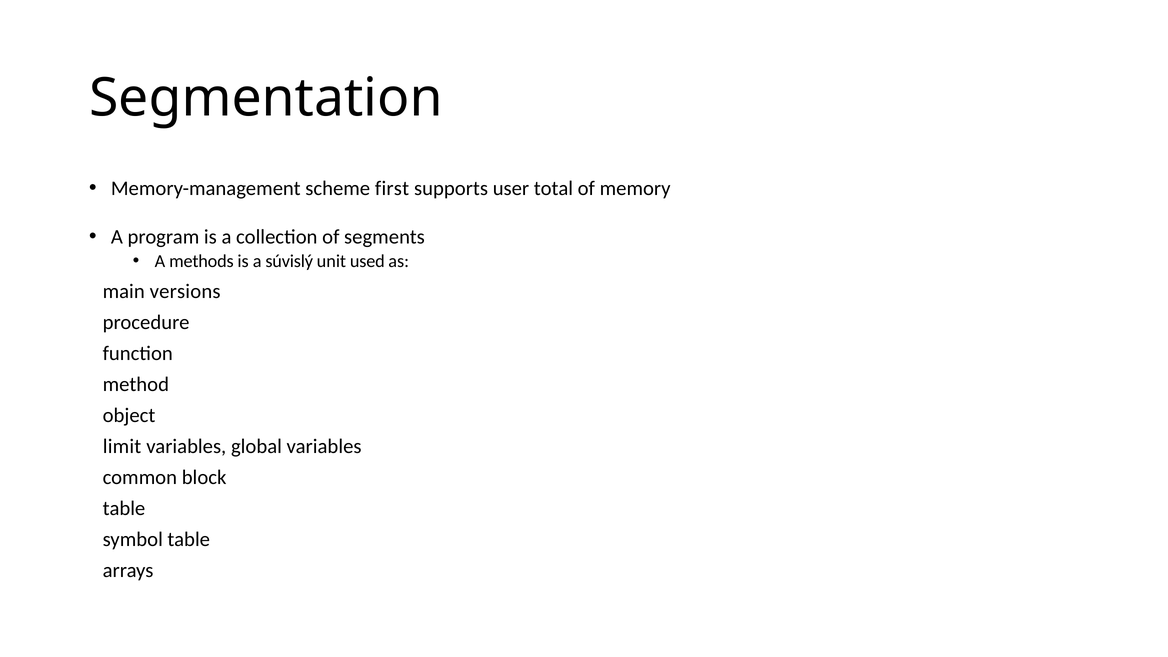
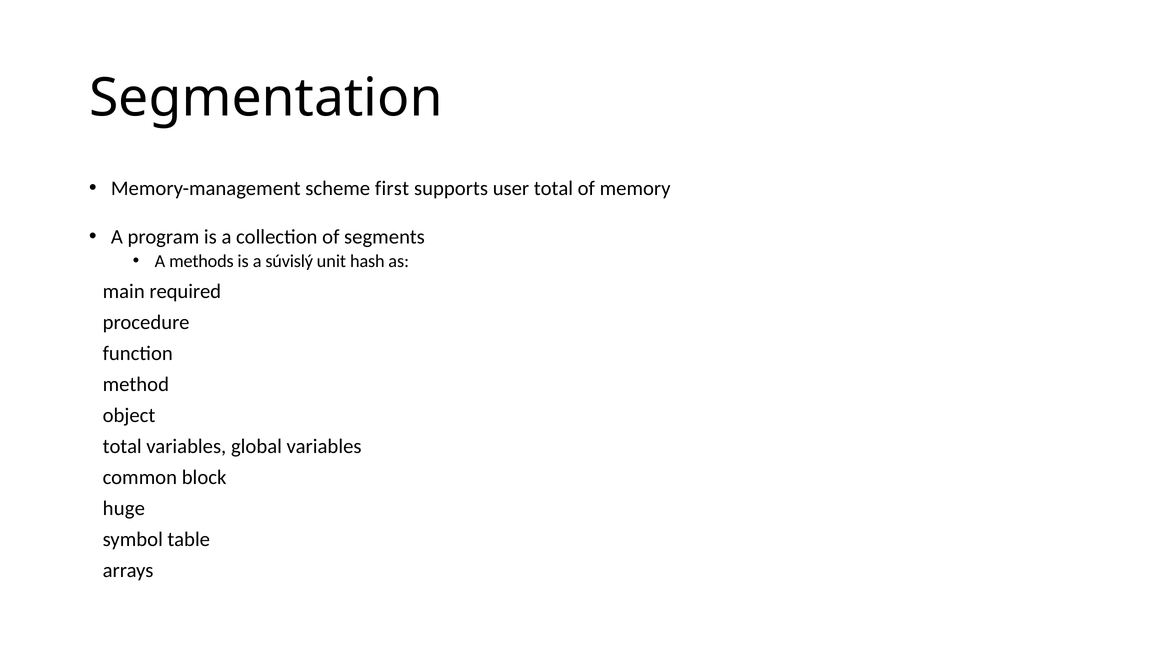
used: used -> hash
versions: versions -> required
limit at (122, 446): limit -> total
table at (124, 509): table -> huge
